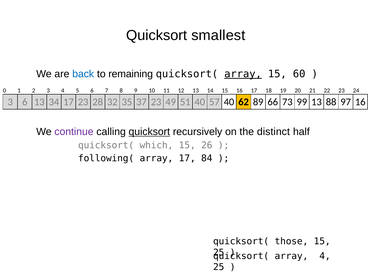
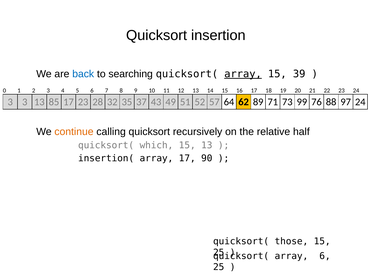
smallest: smallest -> insertion
remaining: remaining -> searching
60: 60 -> 39
3 6: 6 -> 3
34: 34 -> 85
37 23: 23 -> 43
51 40: 40 -> 52
57 40: 40 -> 64
66: 66 -> 71
99 13: 13 -> 76
97 16: 16 -> 24
continue colour: purple -> orange
quicksort at (149, 132) underline: present -> none
distinct: distinct -> relative
15 26: 26 -> 13
following(: following( -> insertion(
84: 84 -> 90
array 4: 4 -> 6
